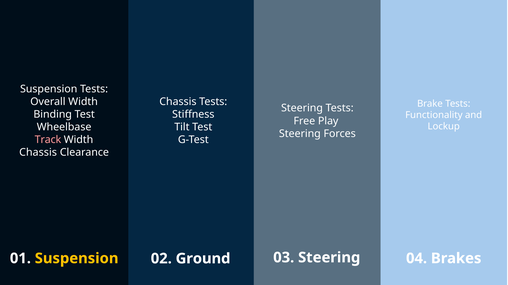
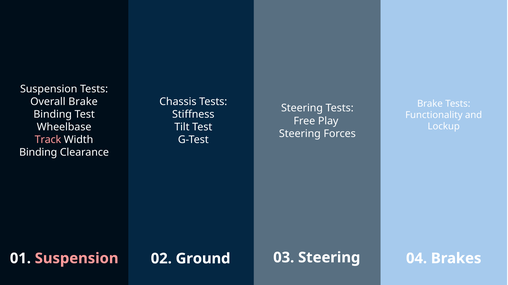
Overall Width: Width -> Brake
Chassis at (38, 153): Chassis -> Binding
Suspension at (77, 259) colour: yellow -> pink
